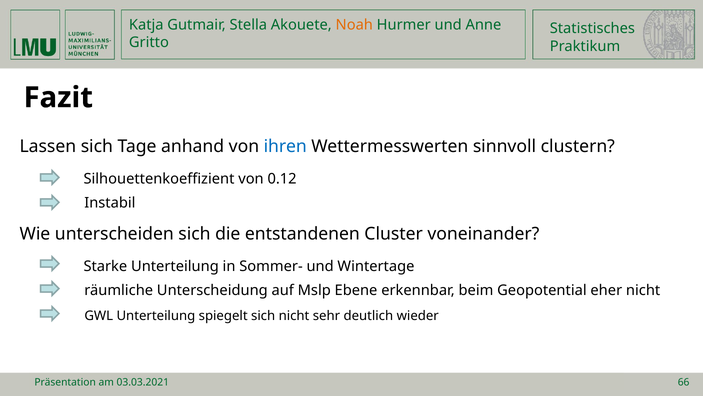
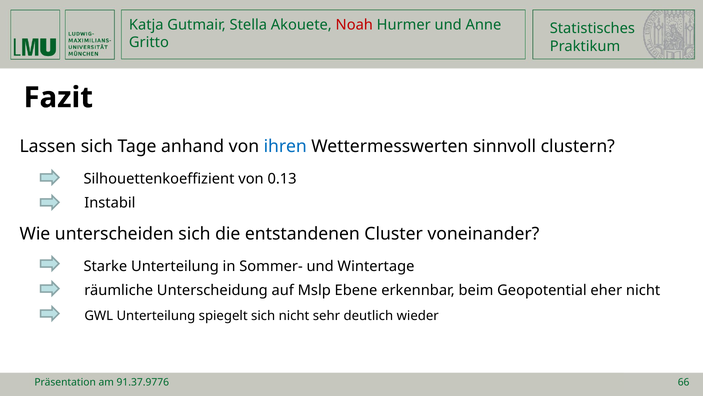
Noah colour: orange -> red
0.12: 0.12 -> 0.13
03.03.2021: 03.03.2021 -> 91.37.9776
